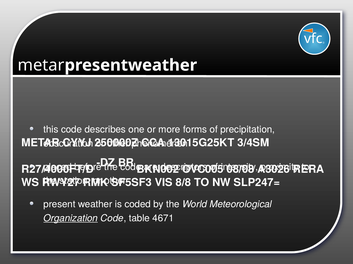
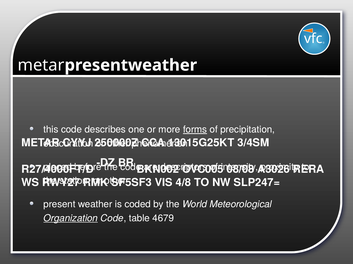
forms underline: none -> present
8/8: 8/8 -> 4/8
4671: 4671 -> 4679
